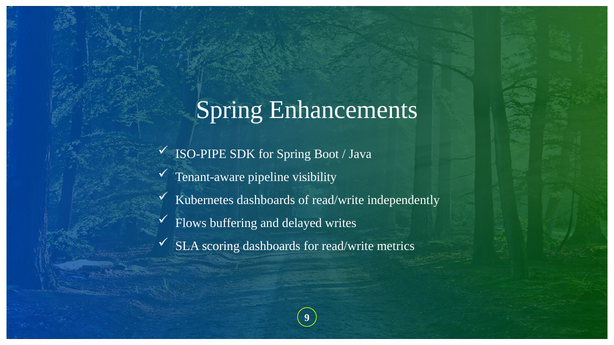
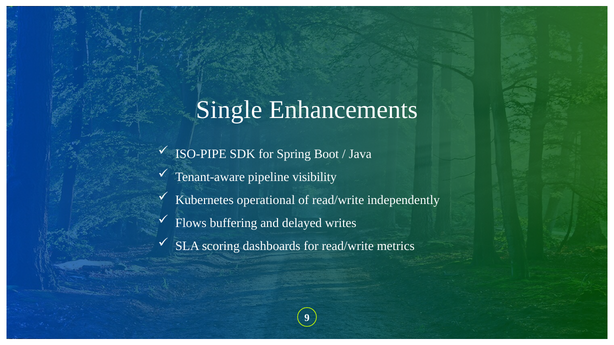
Spring at (229, 110): Spring -> Single
Kubernetes dashboards: dashboards -> operational
